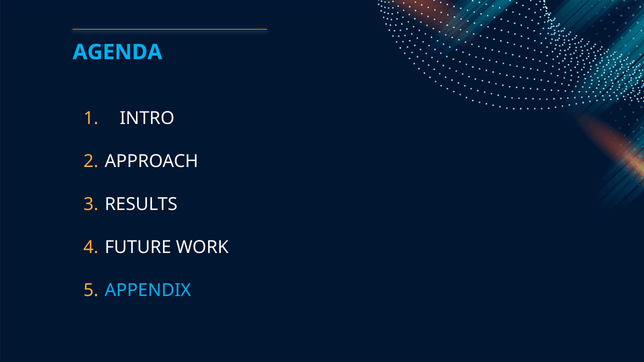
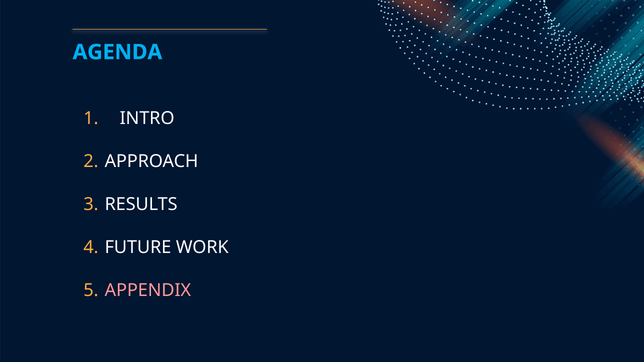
APPENDIX colour: light blue -> pink
